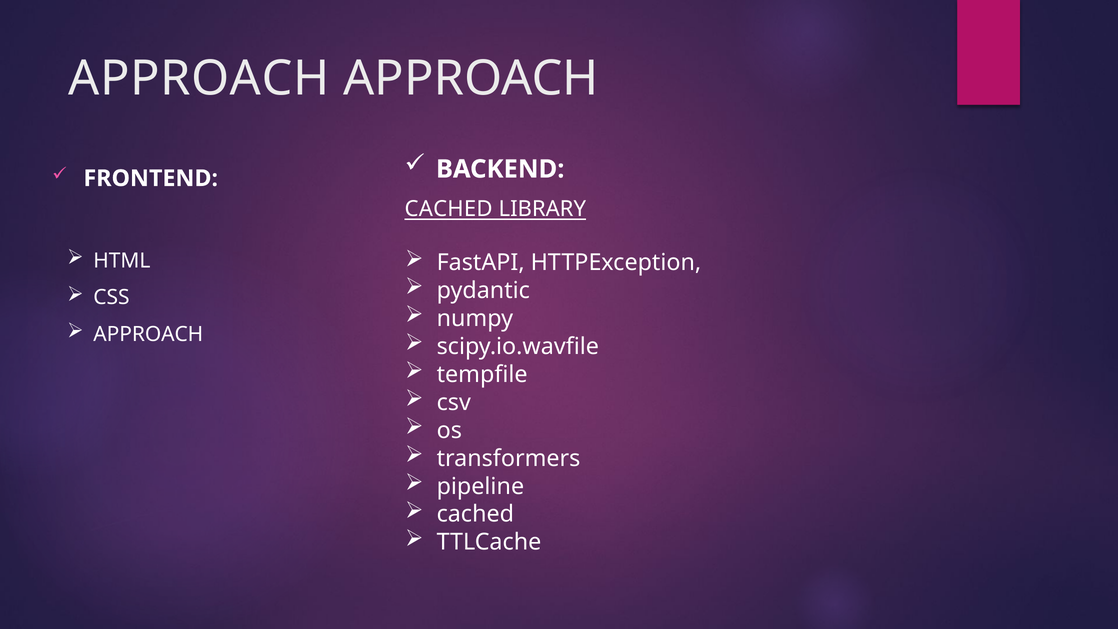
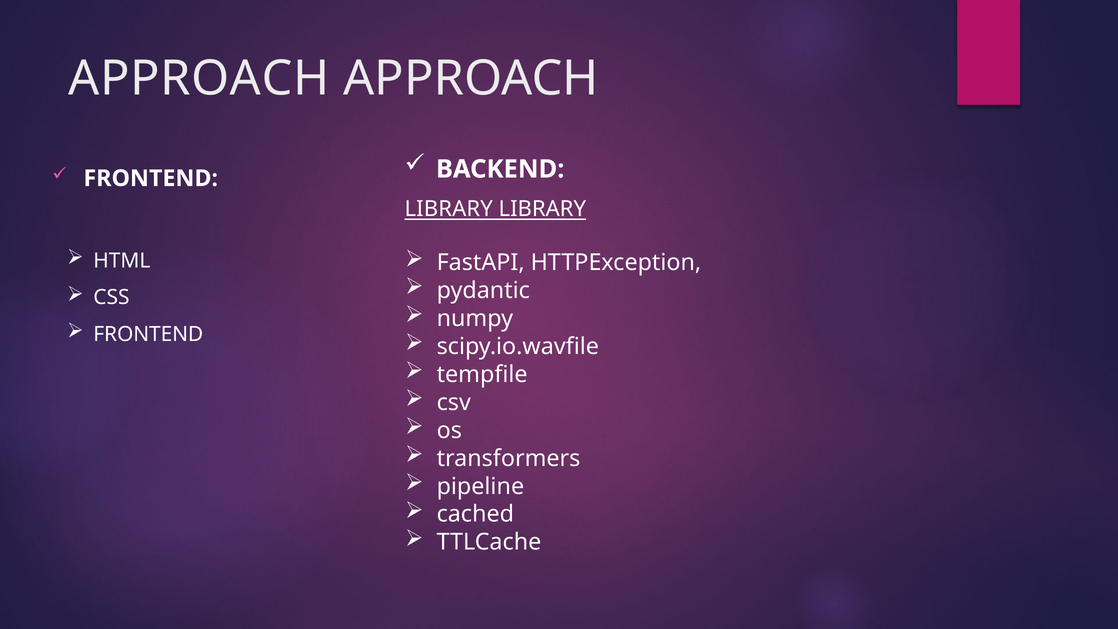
CACHED at (449, 209): CACHED -> LIBRARY
APPROACH at (148, 334): APPROACH -> FRONTEND
